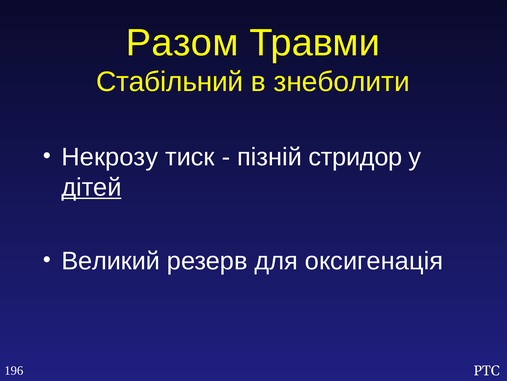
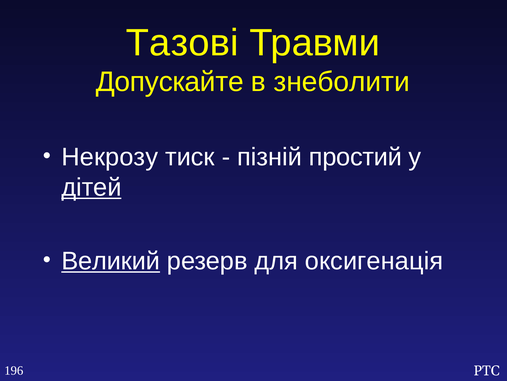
Разом: Разом -> Тазові
Стабільний: Стабільний -> Допускайте
стридор: стридор -> простий
Великий underline: none -> present
